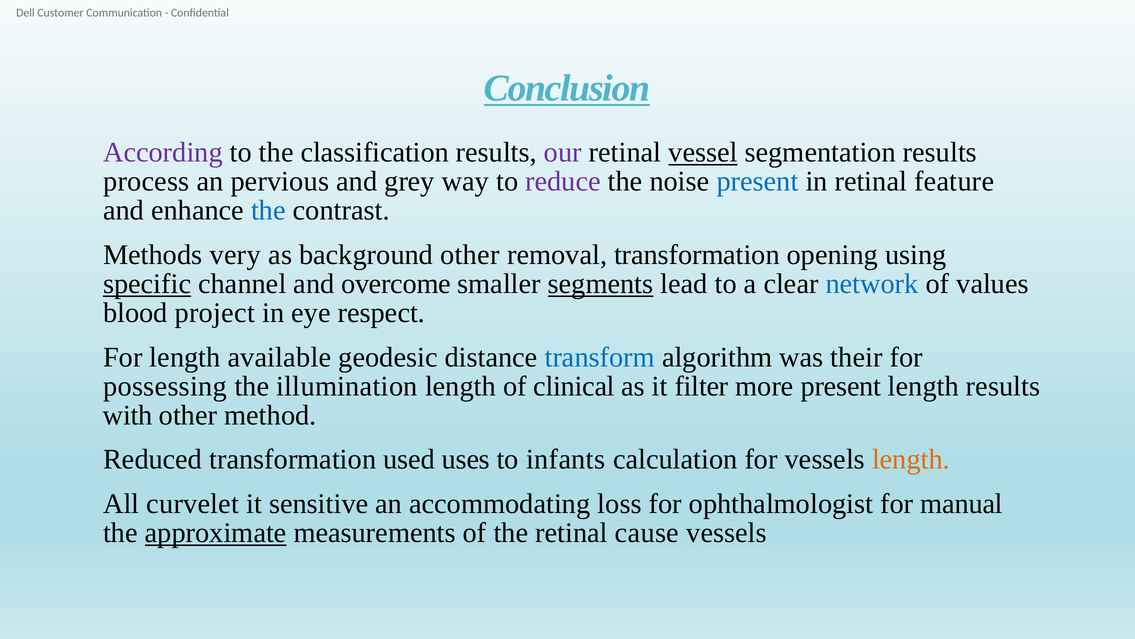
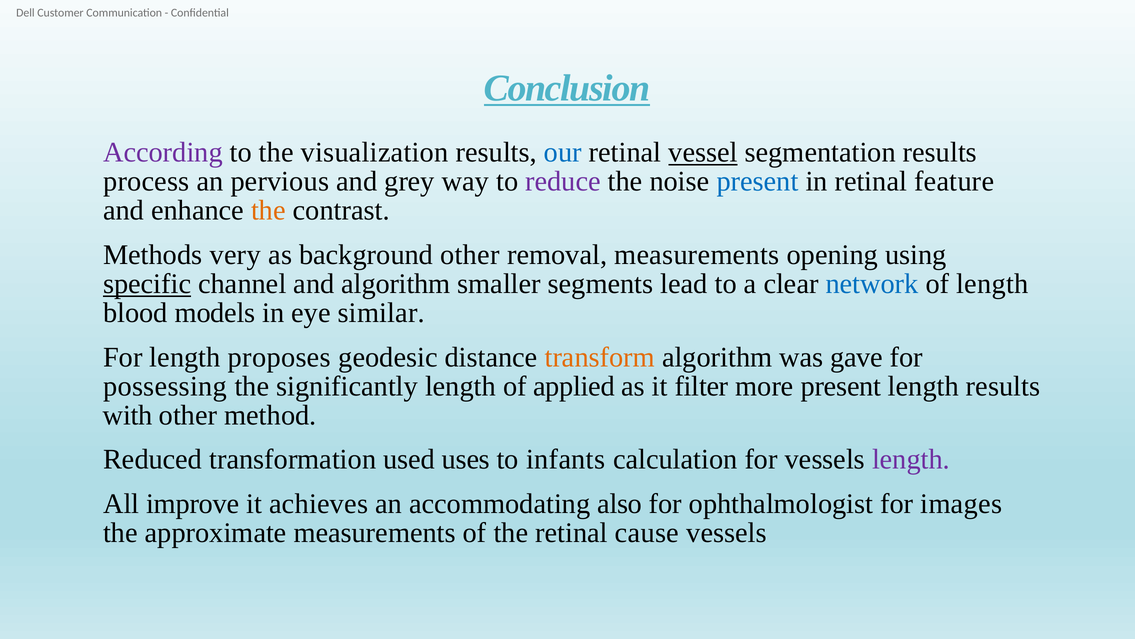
classification: classification -> visualization
our colour: purple -> blue
the at (268, 210) colour: blue -> orange
removal transformation: transformation -> measurements
and overcome: overcome -> algorithm
segments underline: present -> none
of values: values -> length
project: project -> models
respect: respect -> similar
available: available -> proposes
transform colour: blue -> orange
their: their -> gave
illumination: illumination -> significantly
clinical: clinical -> applied
length at (911, 459) colour: orange -> purple
curvelet: curvelet -> improve
sensitive: sensitive -> achieves
loss: loss -> also
manual: manual -> images
approximate underline: present -> none
